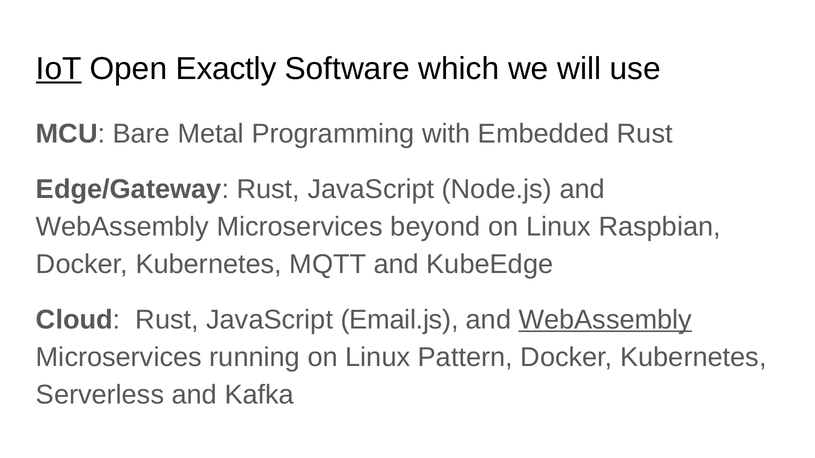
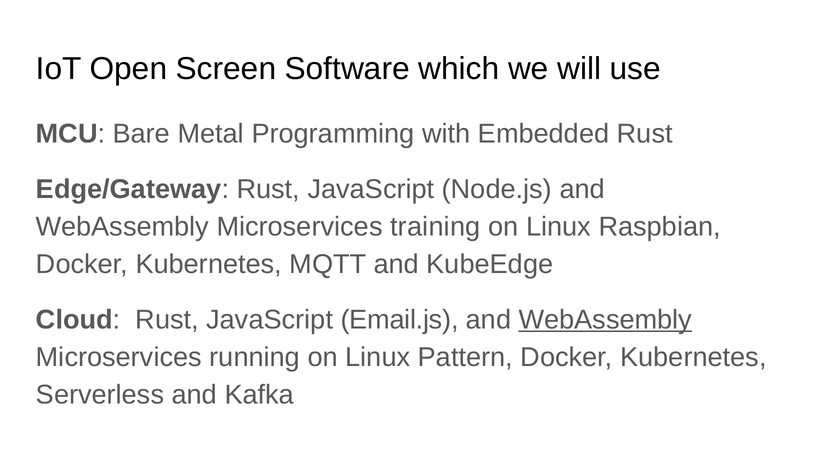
IoT underline: present -> none
Exactly: Exactly -> Screen
beyond: beyond -> training
